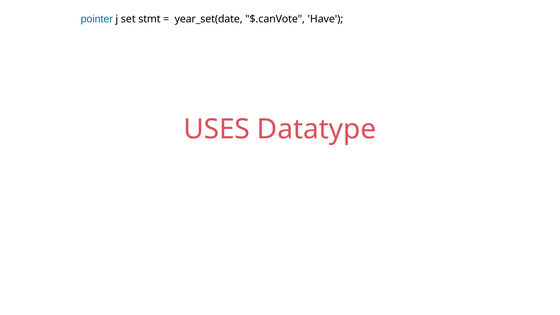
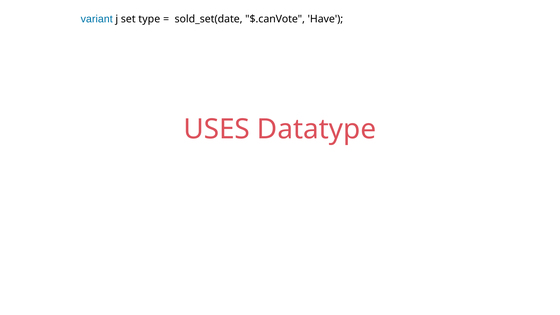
pointer: pointer -> variant
stmt: stmt -> type
year_set(date: year_set(date -> sold_set(date
